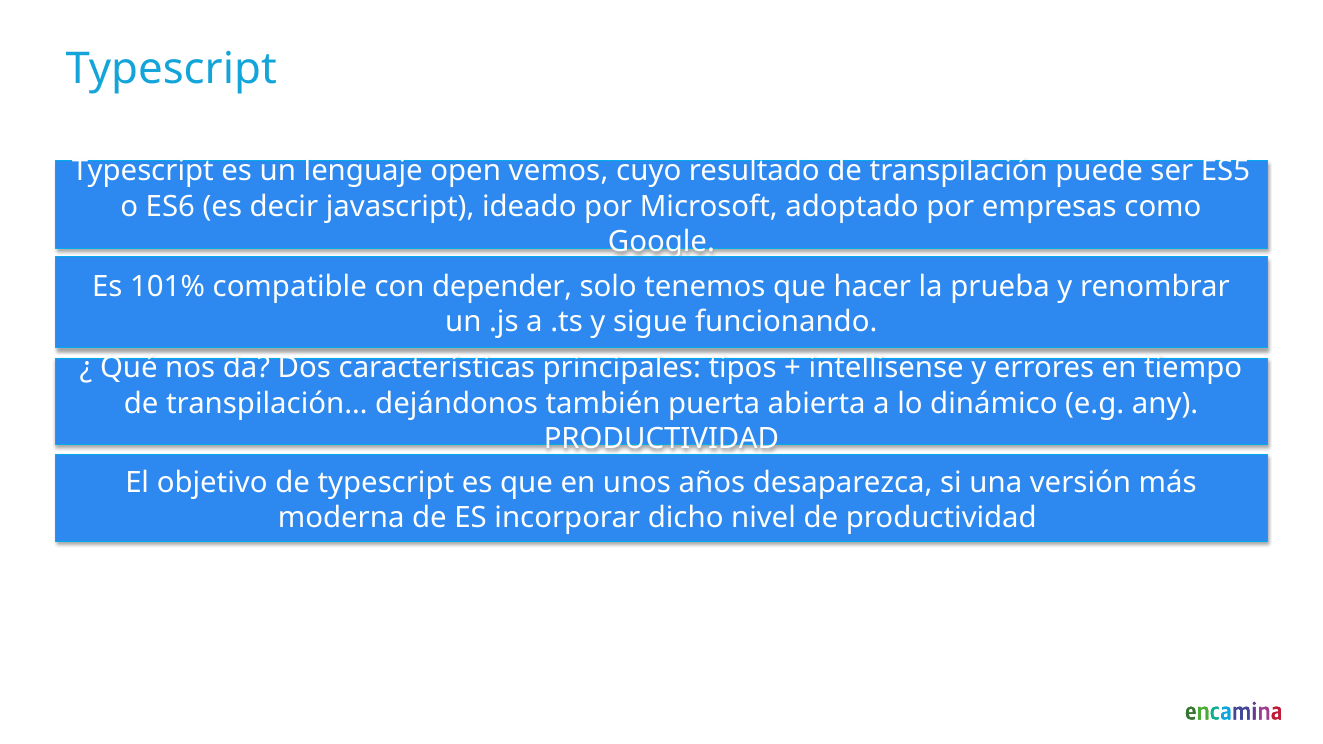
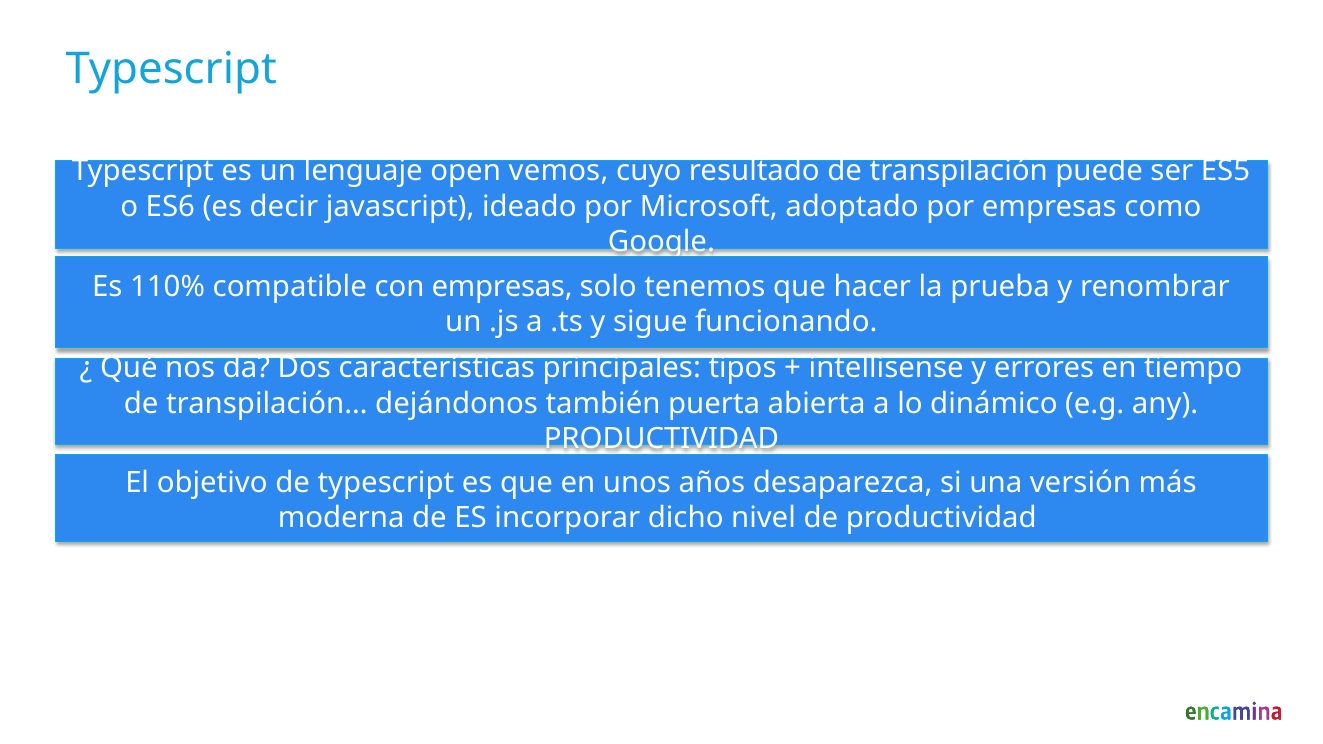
101%: 101% -> 110%
con depender: depender -> empresas
